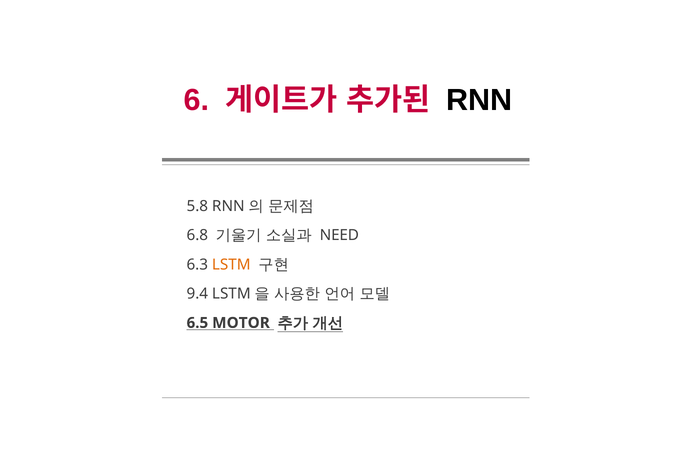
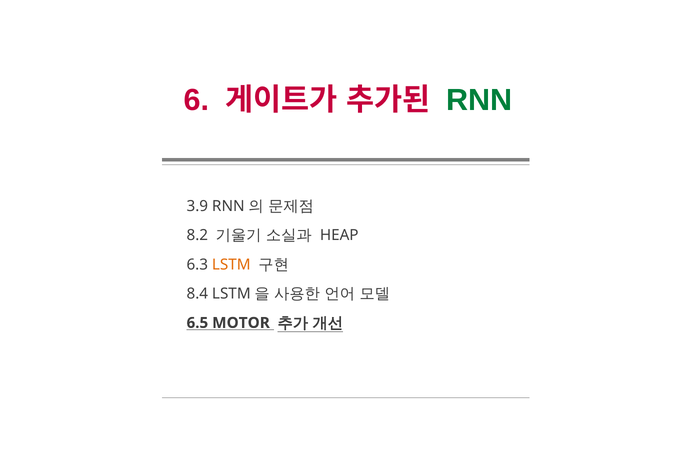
RNN colour: black -> green
5.8: 5.8 -> 3.9
6.8: 6.8 -> 8.2
NEED: NEED -> HEAP
9.4: 9.4 -> 8.4
